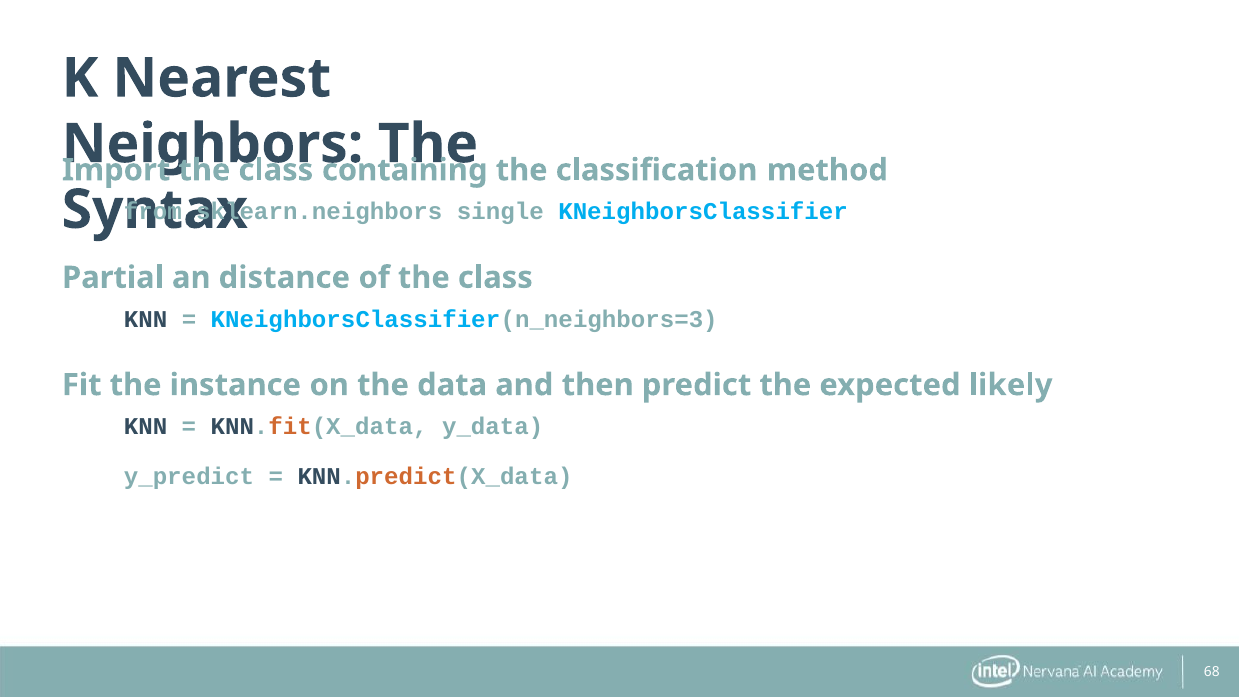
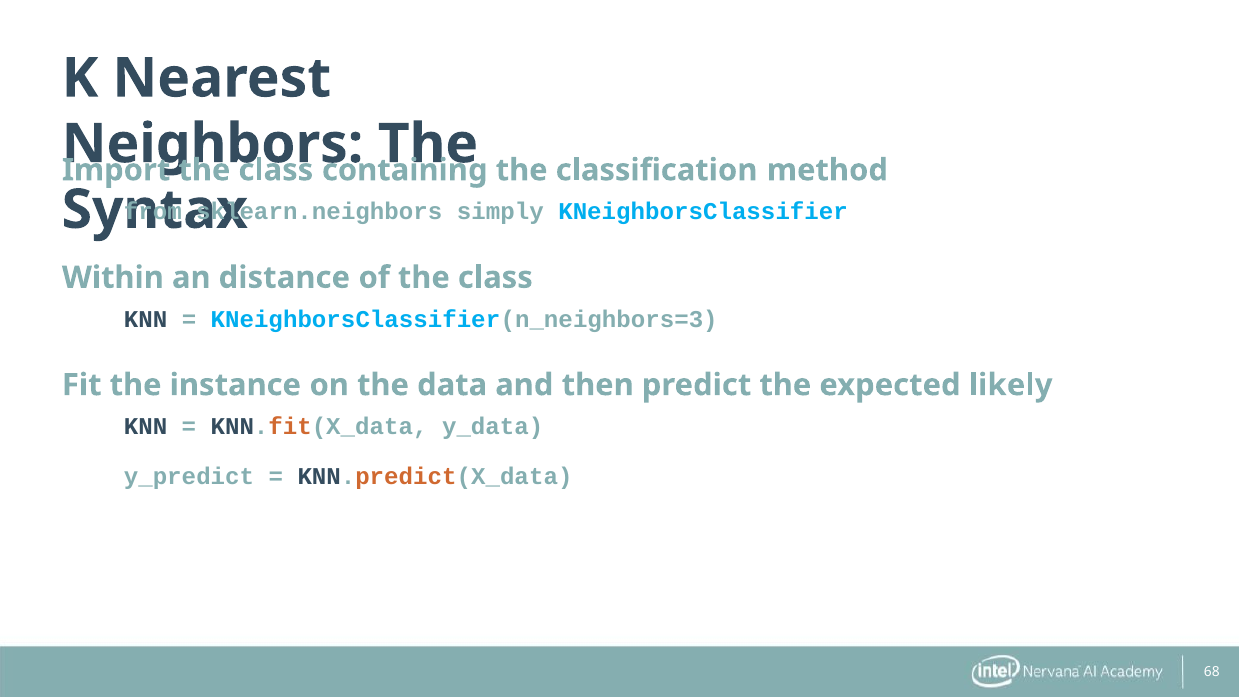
single: single -> simply
Partial: Partial -> Within
